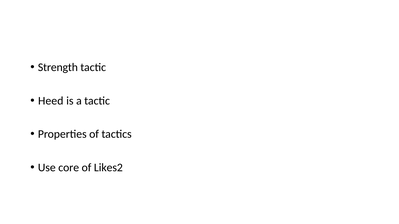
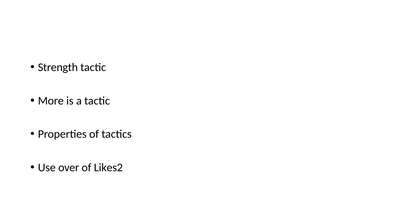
Heed: Heed -> More
core: core -> over
